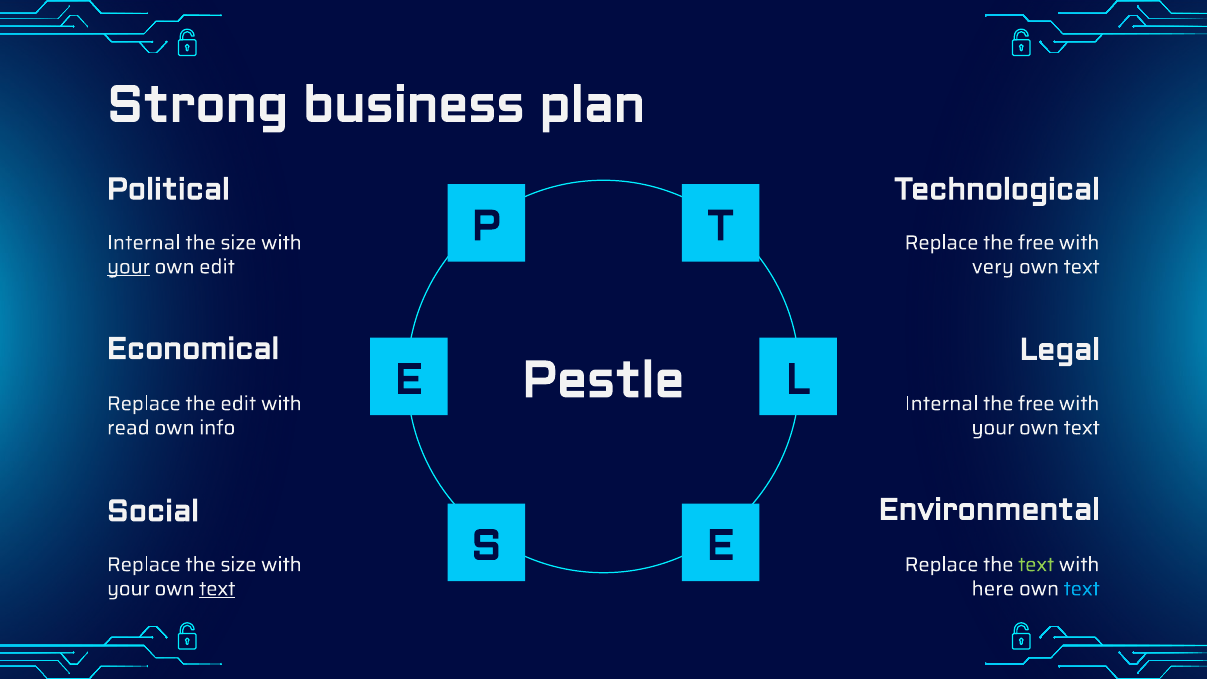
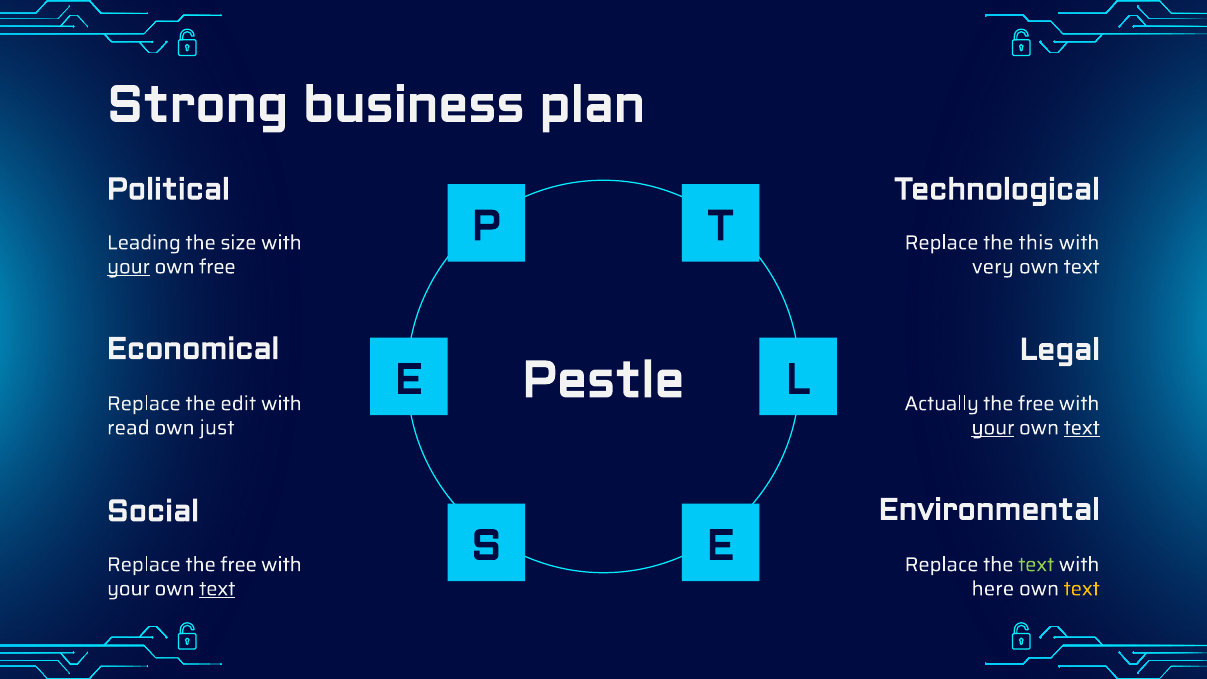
Internal at (144, 243): Internal -> Leading
Replace the free: free -> this
own edit: edit -> free
Internal at (941, 404): Internal -> Actually
info: info -> just
your at (993, 428) underline: none -> present
text at (1082, 428) underline: none -> present
Replace the size: size -> free
text at (1082, 589) colour: light blue -> yellow
